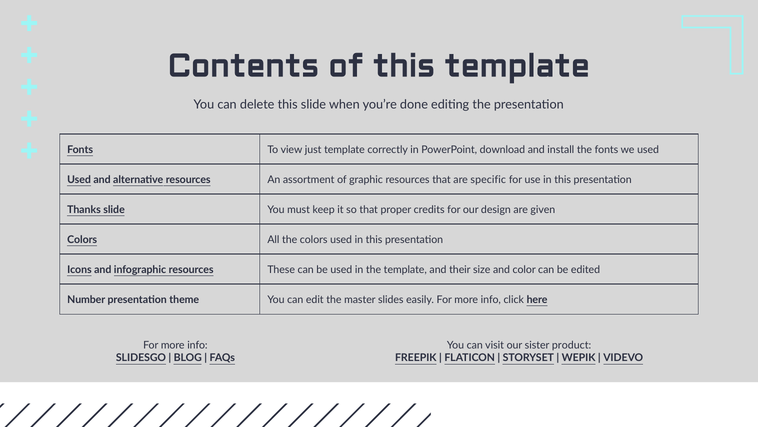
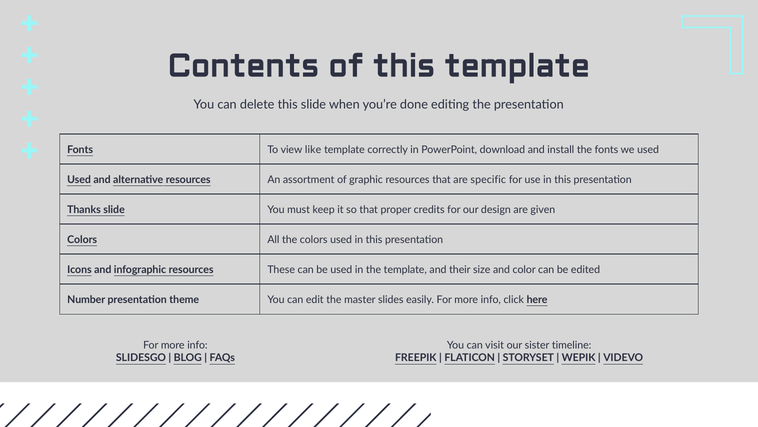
just: just -> like
product: product -> timeline
